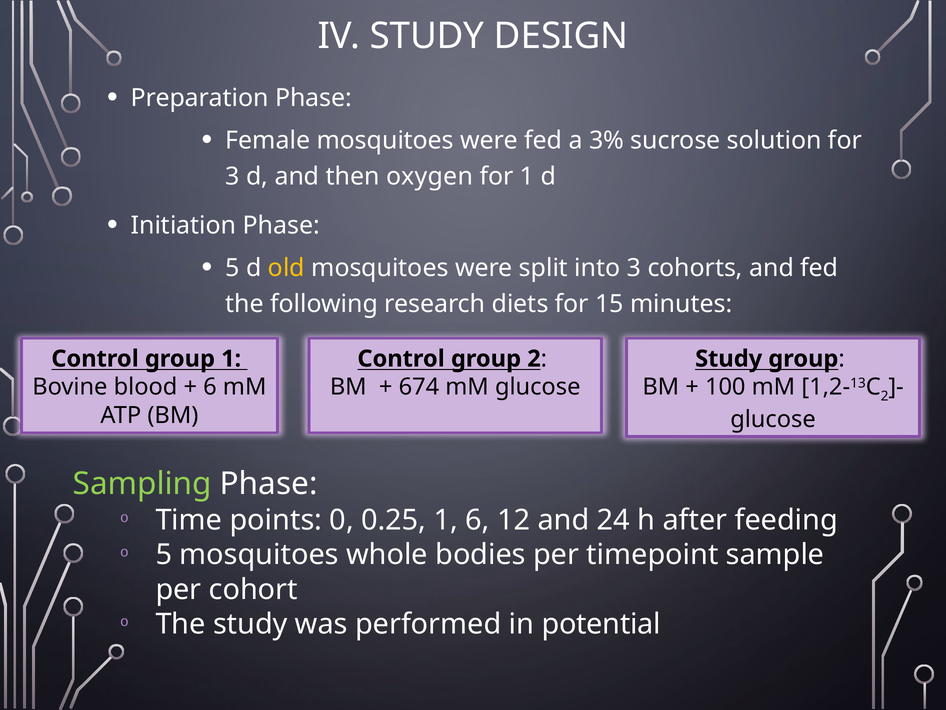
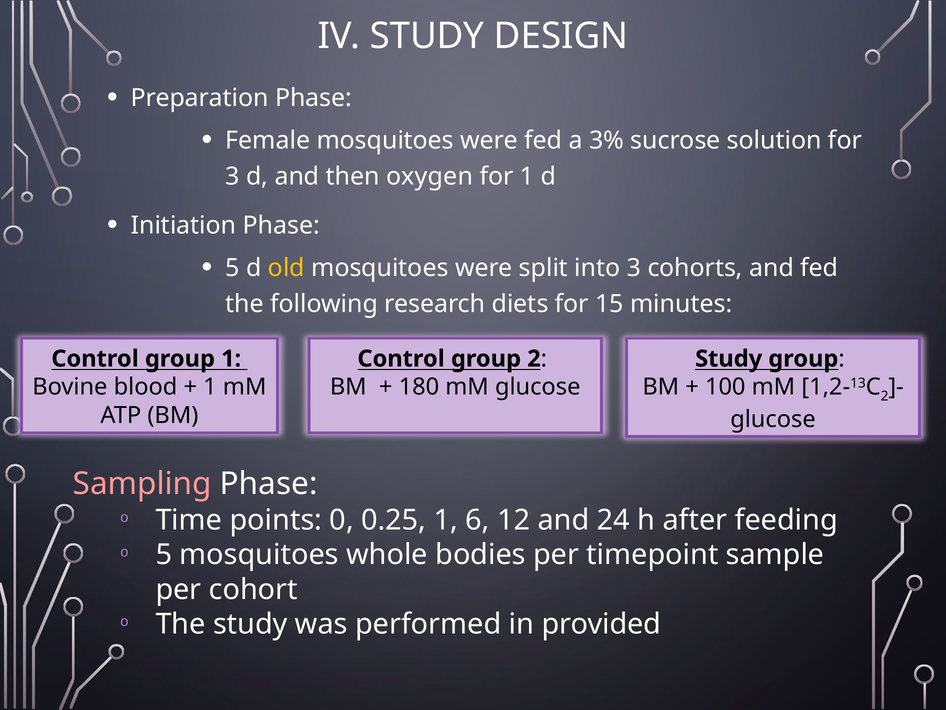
6 at (210, 387): 6 -> 1
674: 674 -> 180
Sampling colour: light green -> pink
potential: potential -> provided
